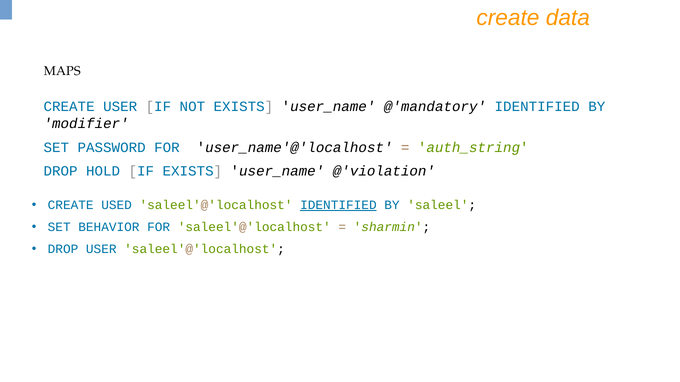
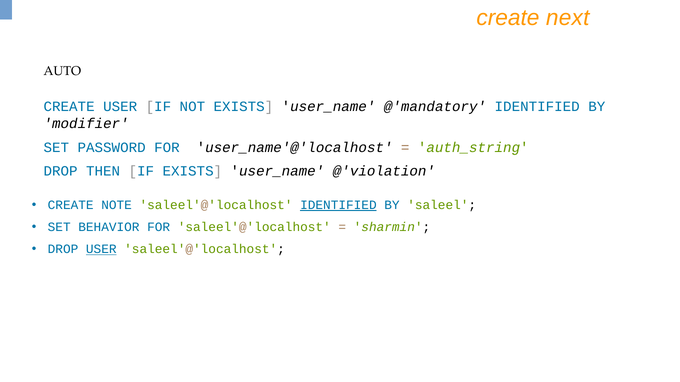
data: data -> next
MAPS: MAPS -> AUTO
HOLD: HOLD -> THEN
USED: USED -> NOTE
USER at (101, 250) underline: none -> present
